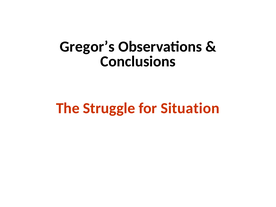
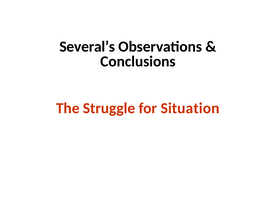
Gregor’s: Gregor’s -> Several’s
